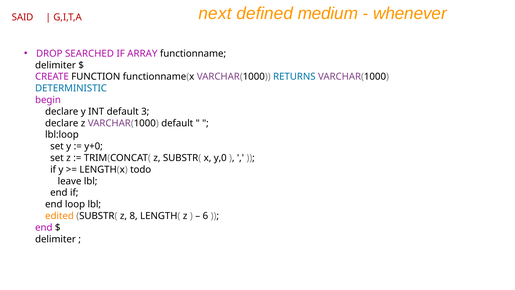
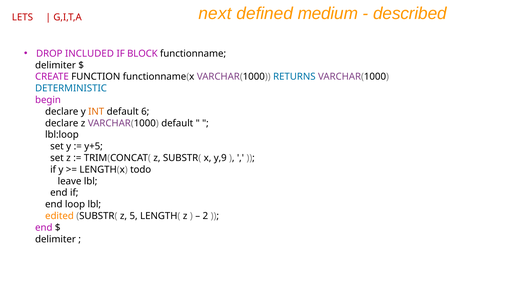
whenever: whenever -> described
SAID: SAID -> LETS
SEARCHED: SEARCHED -> INCLUDED
ARRAY: ARRAY -> BLOCK
INT colour: black -> orange
3: 3 -> 6
y+0: y+0 -> y+5
y,0: y,0 -> y,9
8: 8 -> 5
6: 6 -> 2
